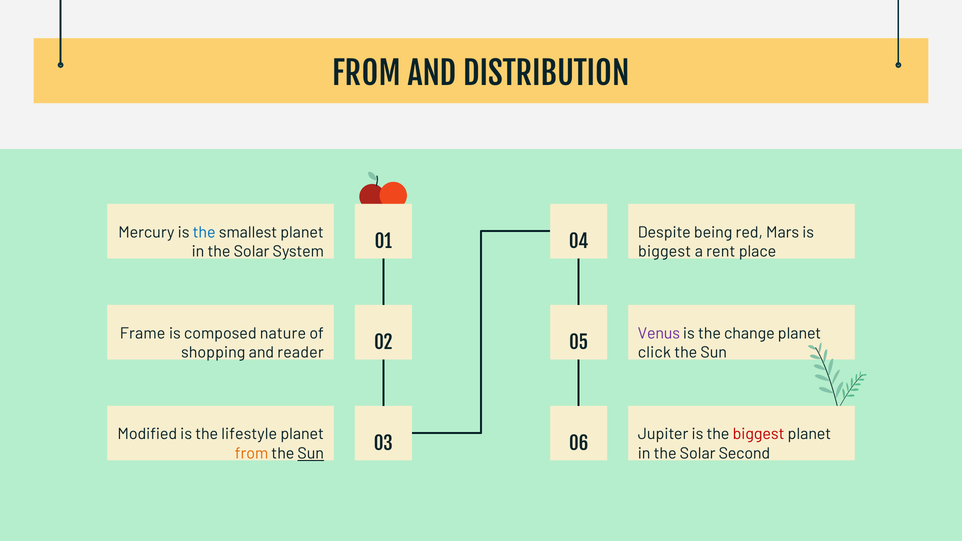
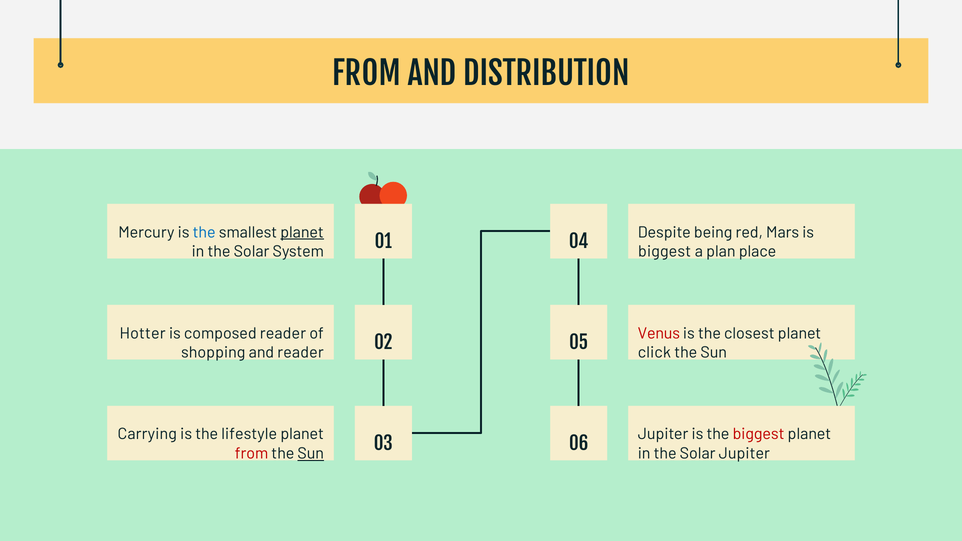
planet at (302, 232) underline: none -> present
rent: rent -> plan
Frame: Frame -> Hotter
composed nature: nature -> reader
Venus colour: purple -> red
change: change -> closest
Modified: Modified -> Carrying
from at (252, 454) colour: orange -> red
Solar Second: Second -> Jupiter
